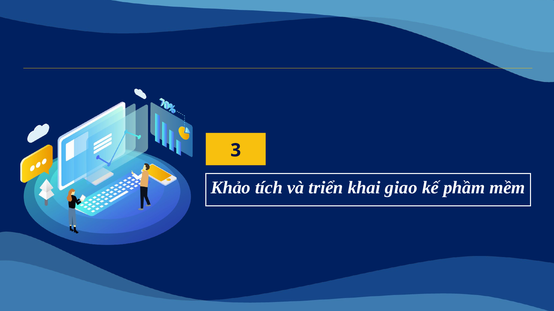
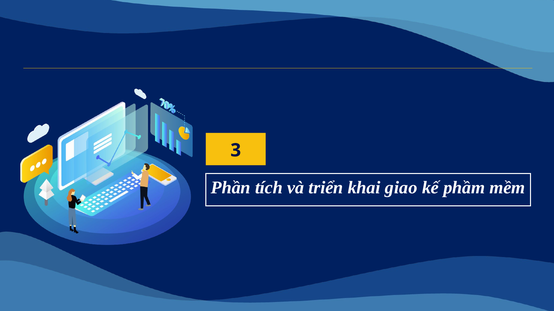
Khảo: Khảo -> Phần
